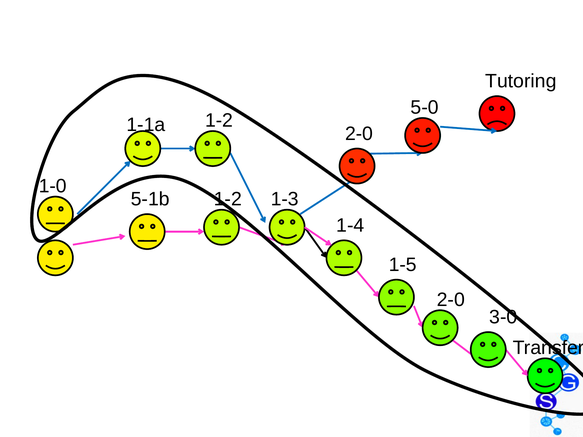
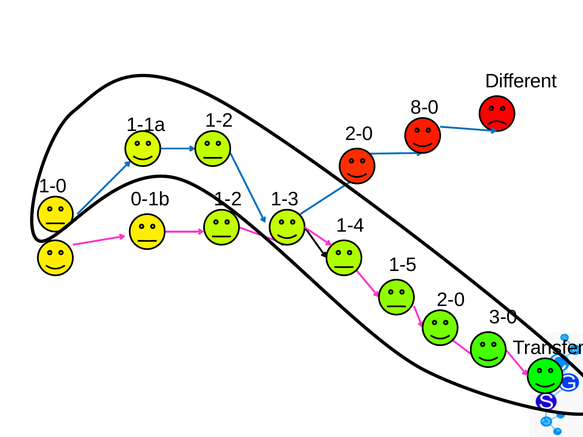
Tutoring: Tutoring -> Different
5-0: 5-0 -> 8-0
5-1b: 5-1b -> 0-1b
